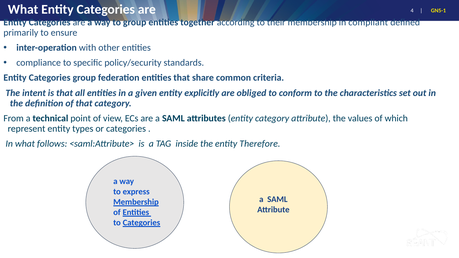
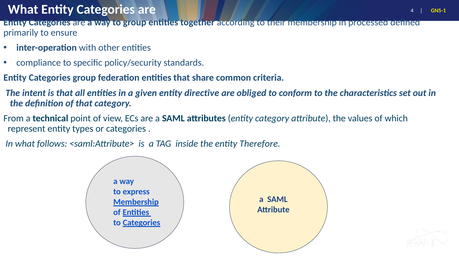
compliant: compliant -> processed
explicitly: explicitly -> directive
